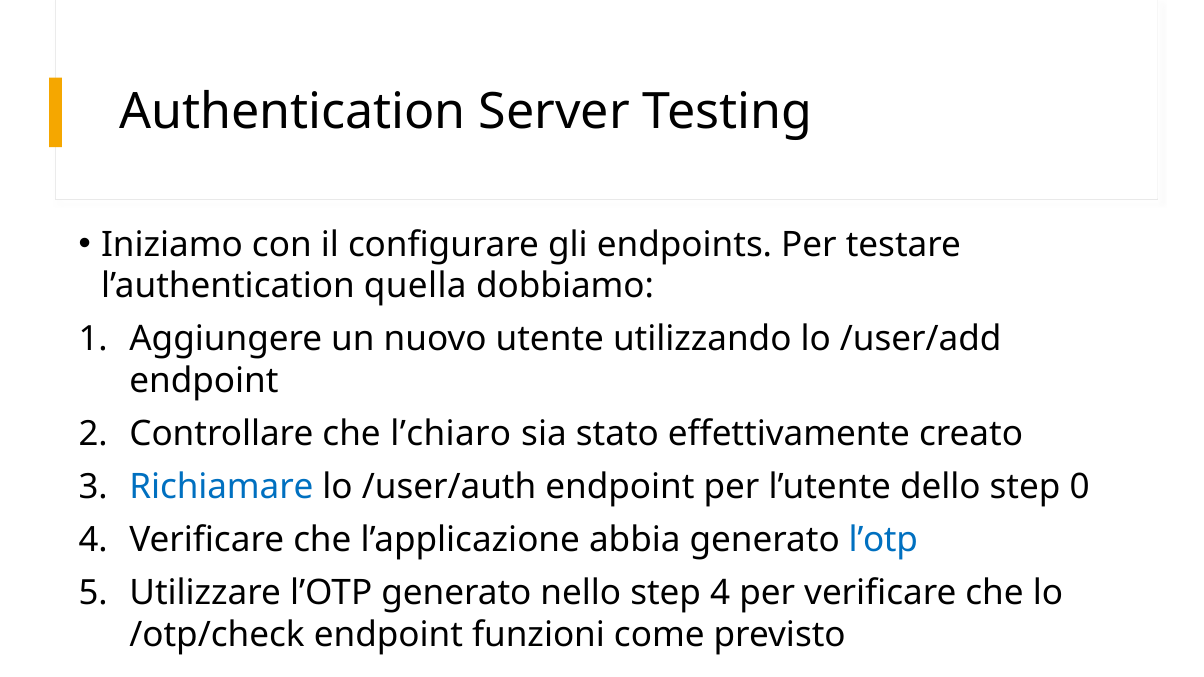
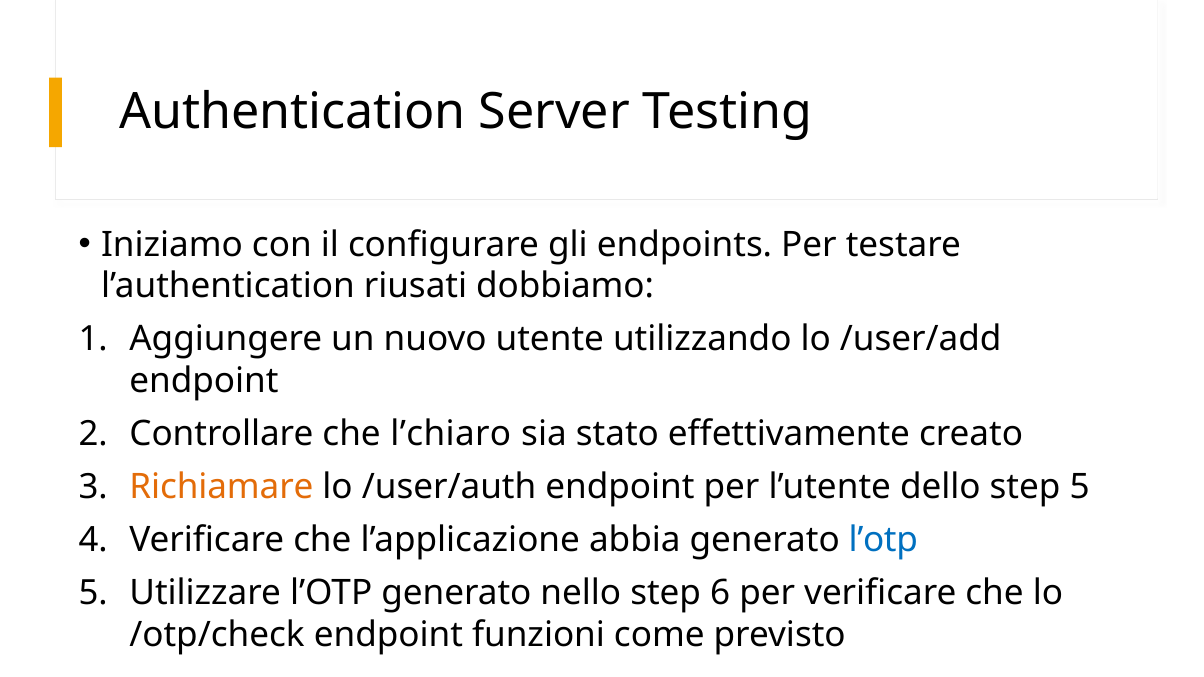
quella: quella -> riusati
Richiamare colour: blue -> orange
step 0: 0 -> 5
step 4: 4 -> 6
